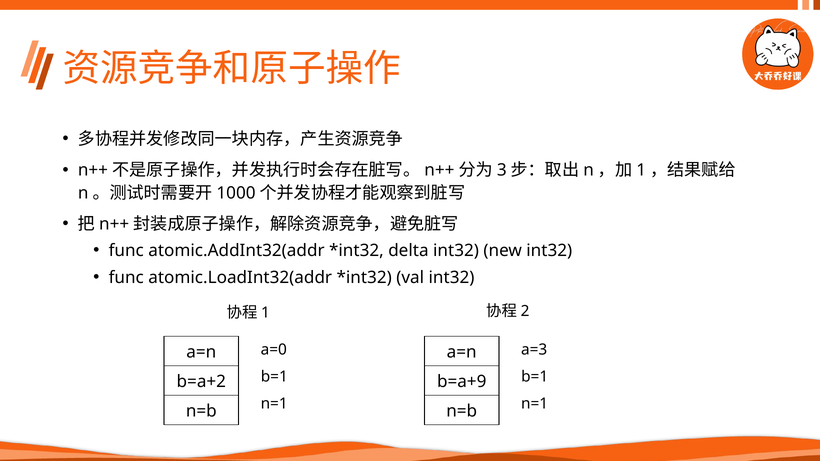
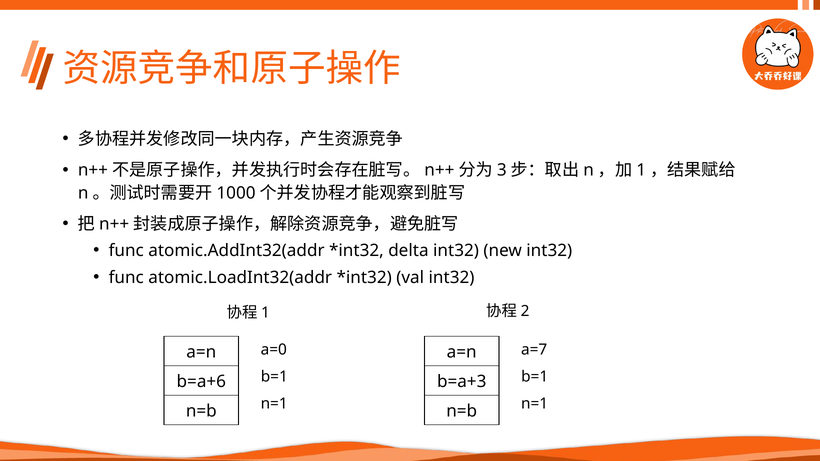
a=3: a=3 -> a=7
b=a+2: b=a+2 -> b=a+6
b=a+9: b=a+9 -> b=a+3
